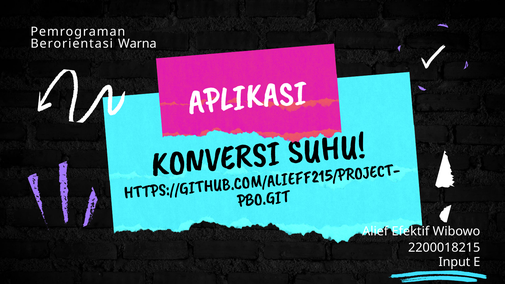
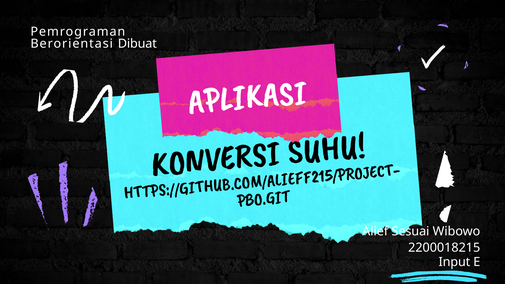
Warna: Warna -> Dibuat
Efektif: Efektif -> Sesuai
